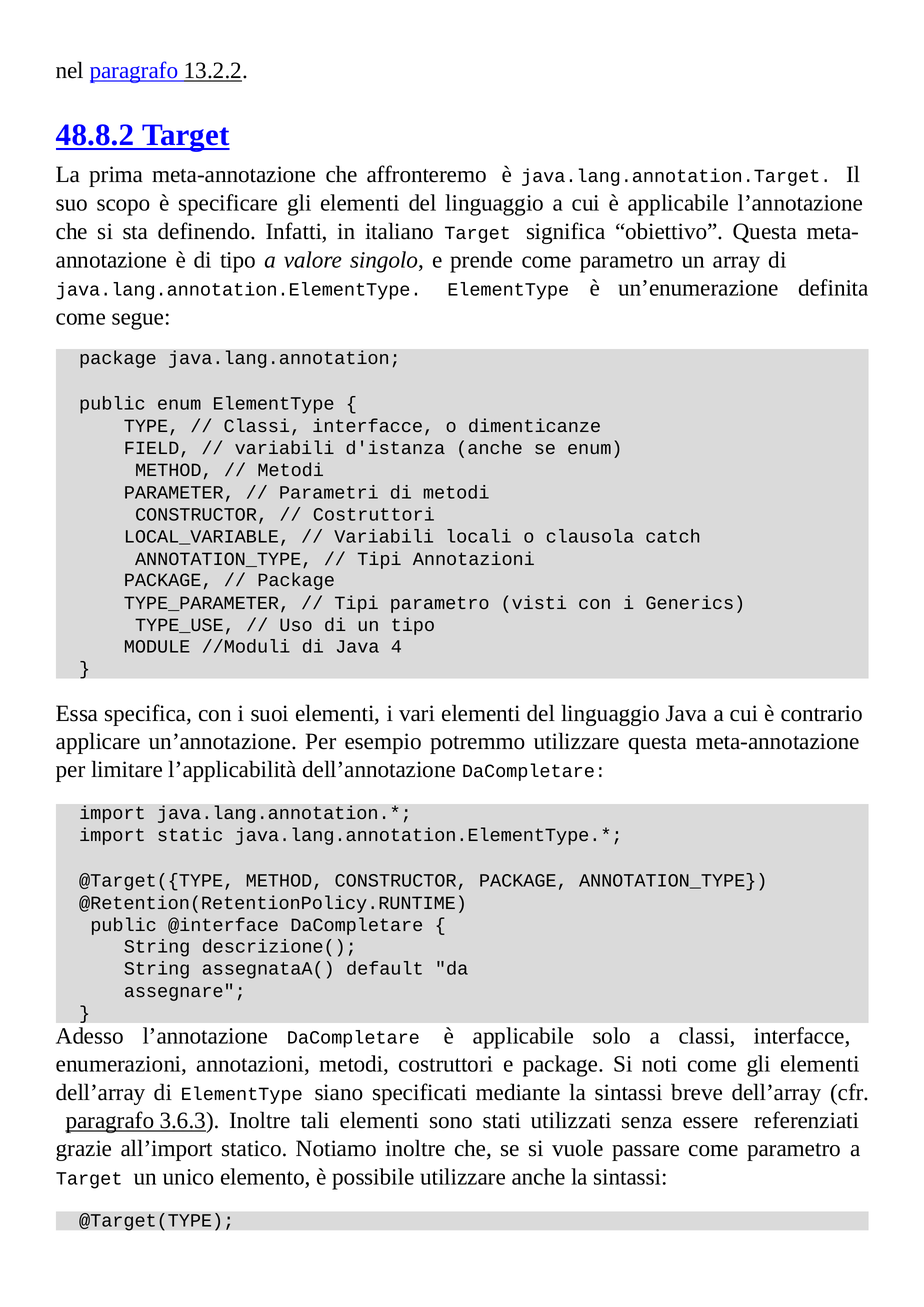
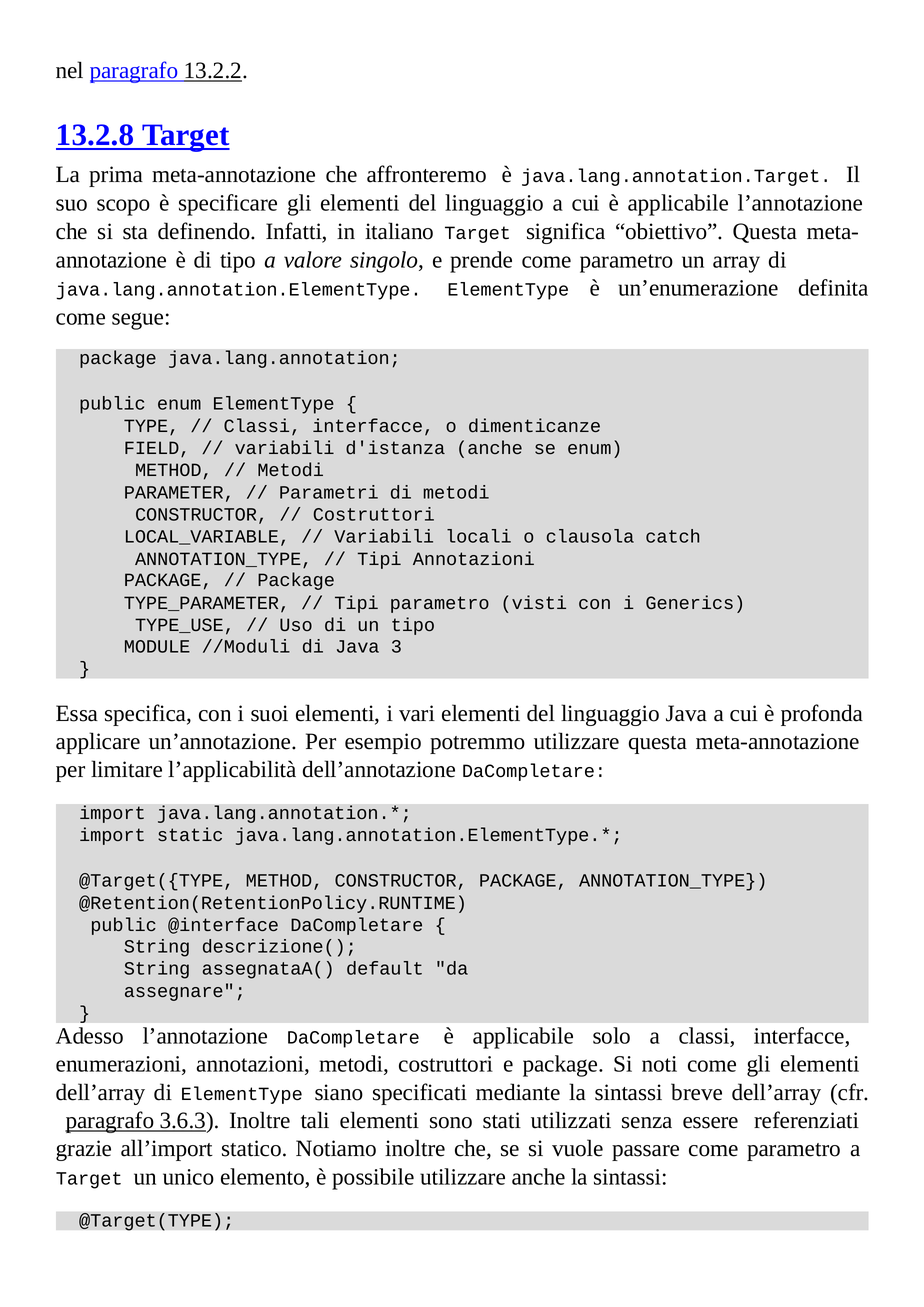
48.8.2: 48.8.2 -> 13.2.8
4: 4 -> 3
contrario: contrario -> profonda
